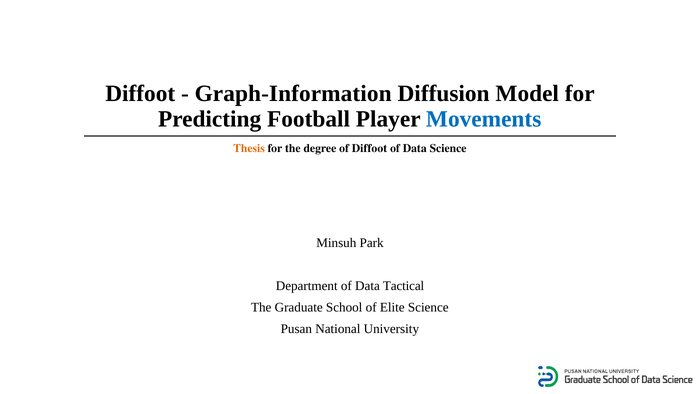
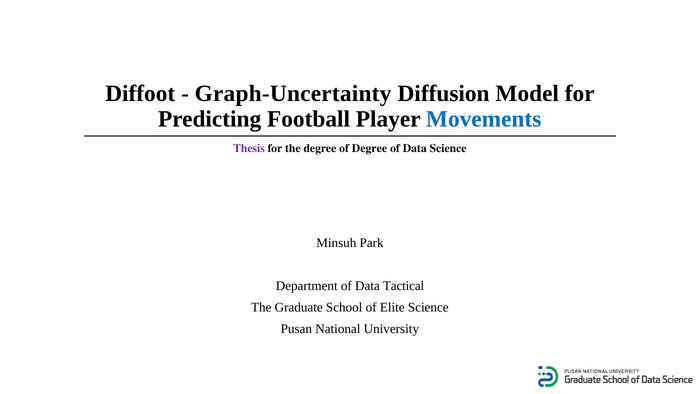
Graph-Information: Graph-Information -> Graph-Uncertainty
Thesis colour: orange -> purple
of Diffoot: Diffoot -> Degree
